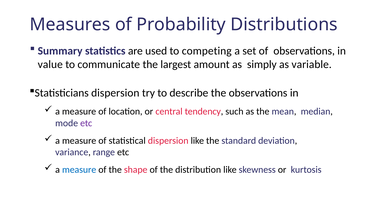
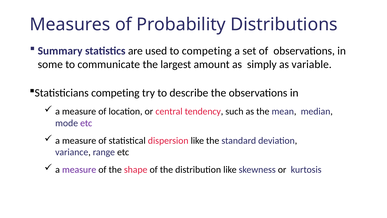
value: value -> some
Statisticians dispersion: dispersion -> competing
measure at (79, 170) colour: blue -> purple
